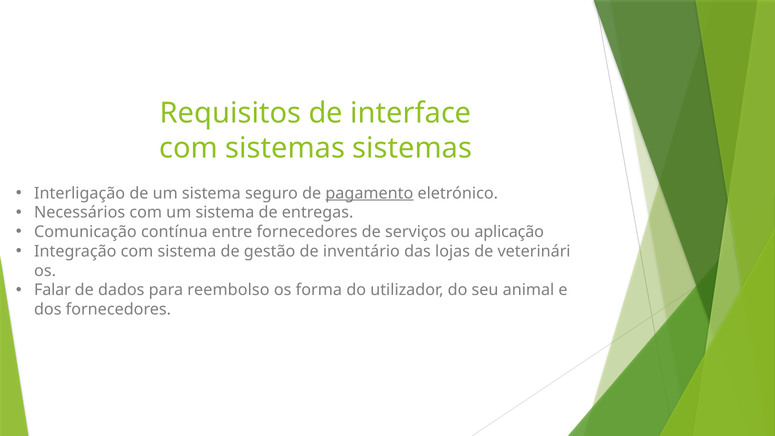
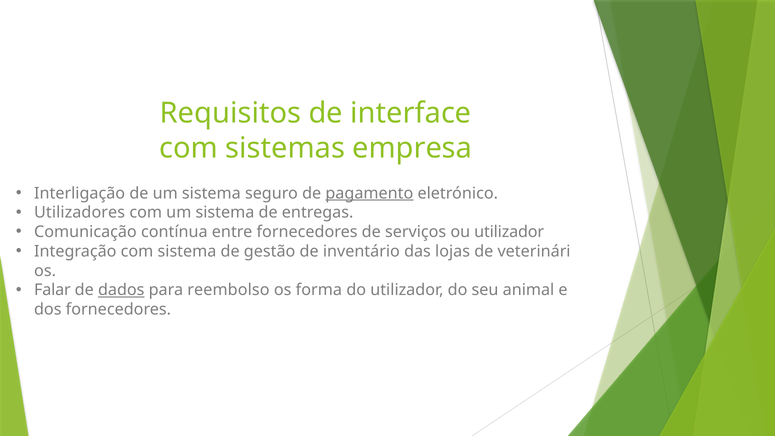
sistemas sistemas: sistemas -> empresa
Necessários: Necessários -> Utilizadores
ou aplicação: aplicação -> utilizador
dados underline: none -> present
